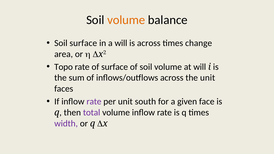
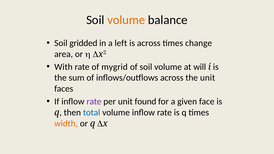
Soil surface: surface -> gridded
a will: will -> left
Topo: Topo -> With
of surface: surface -> mygrid
south: south -> found
total colour: purple -> blue
width colour: purple -> orange
